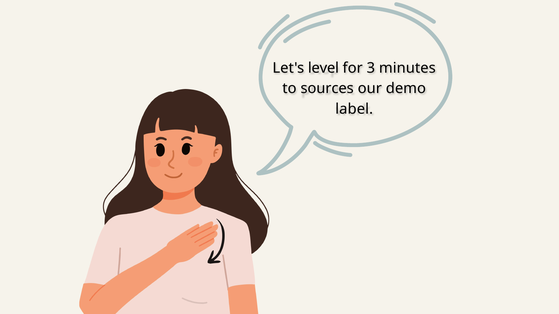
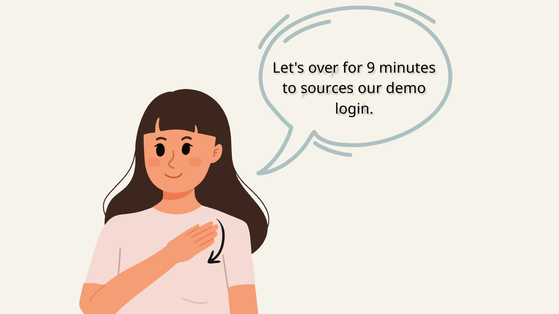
level: level -> over
3: 3 -> 9
label: label -> login
